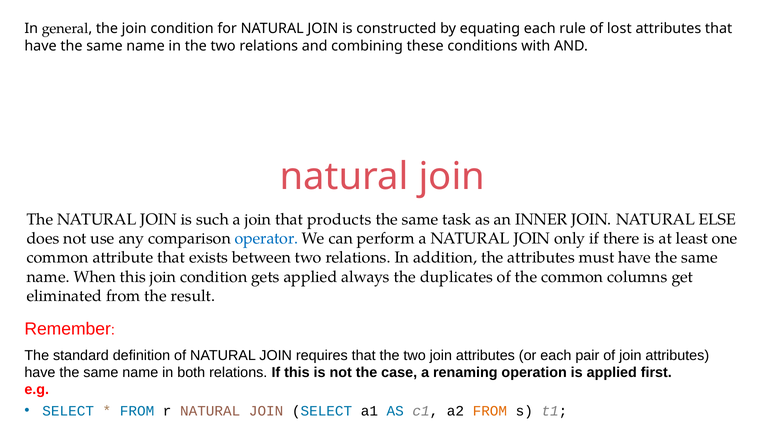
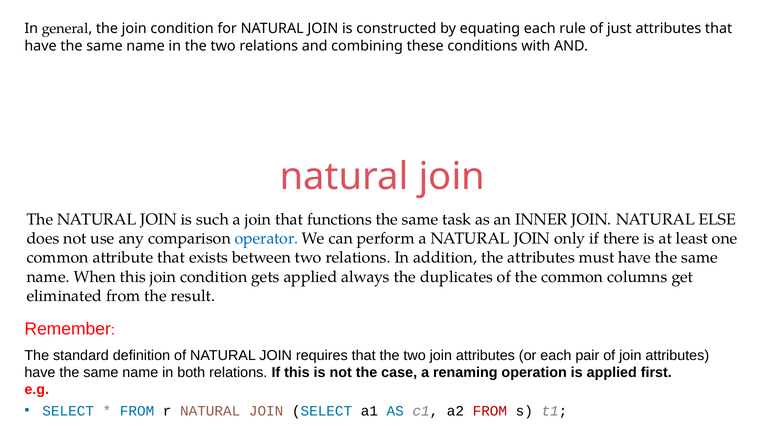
lost: lost -> just
products: products -> functions
FROM at (490, 411) colour: orange -> red
